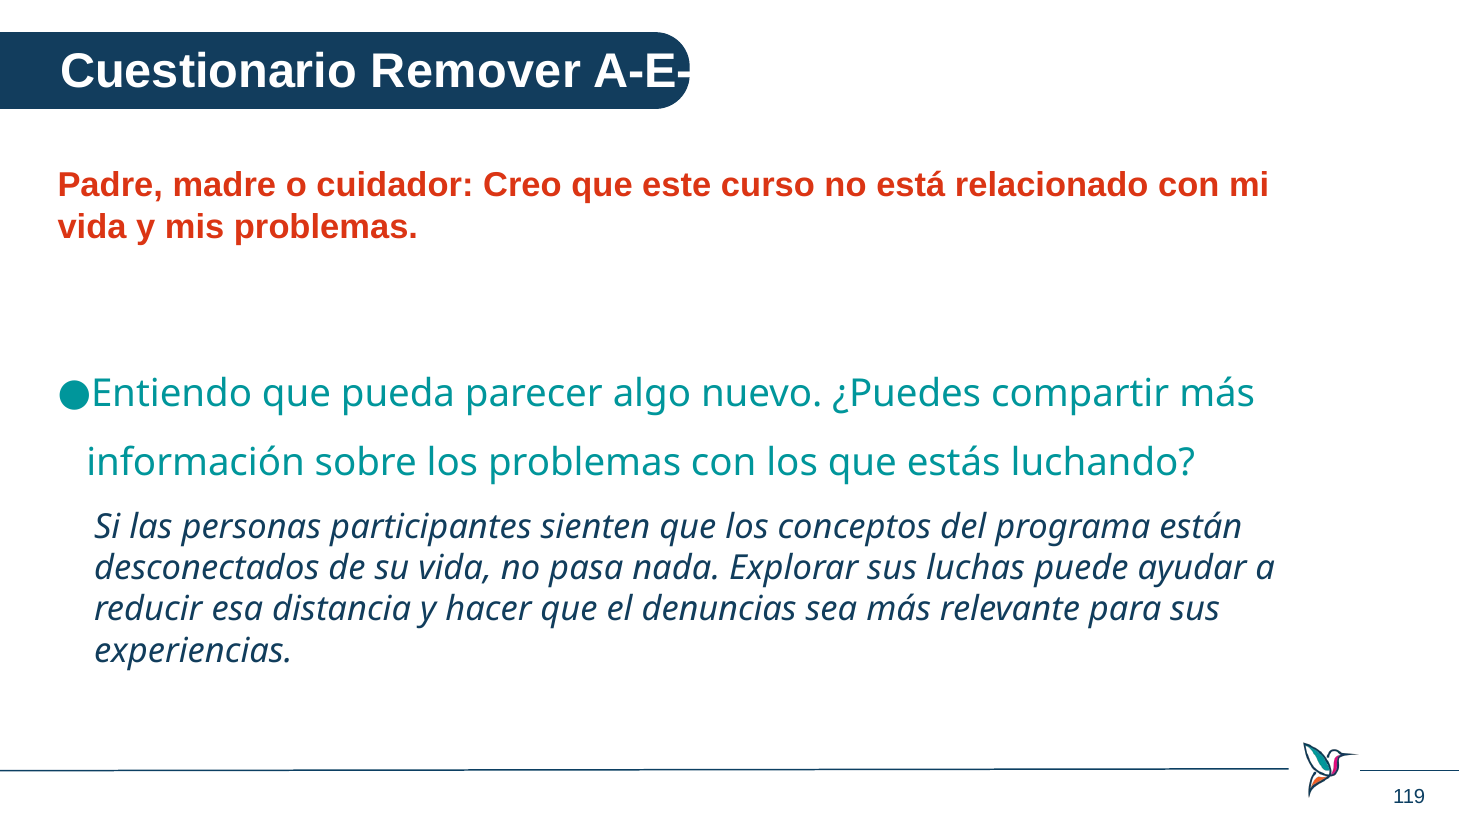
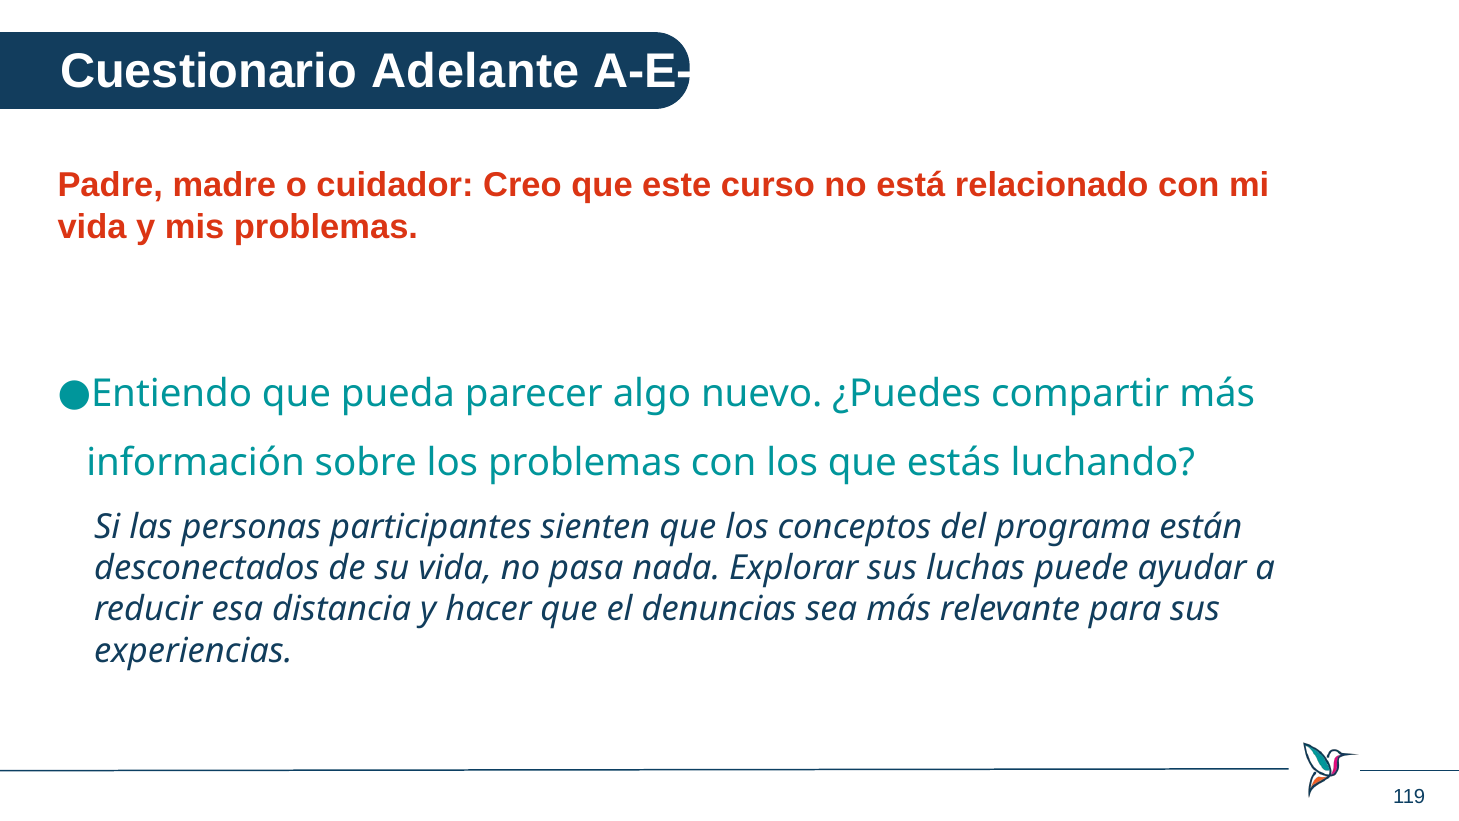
Remover: Remover -> Adelante
